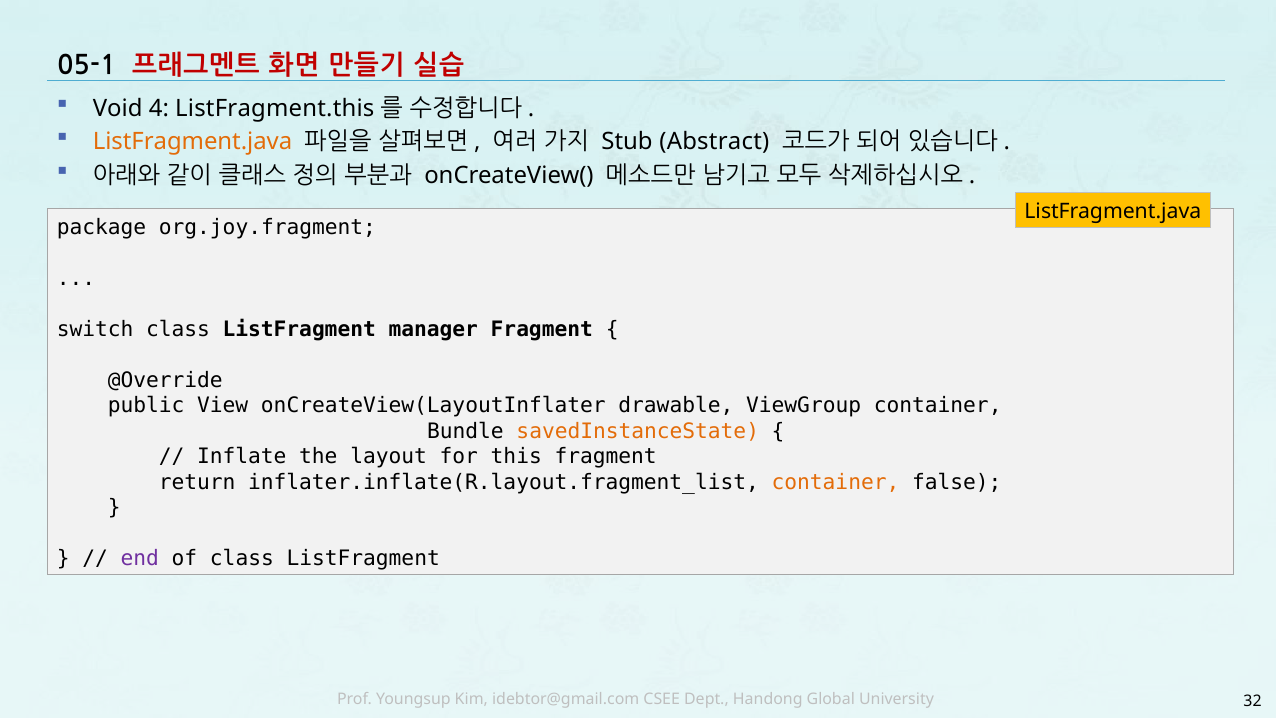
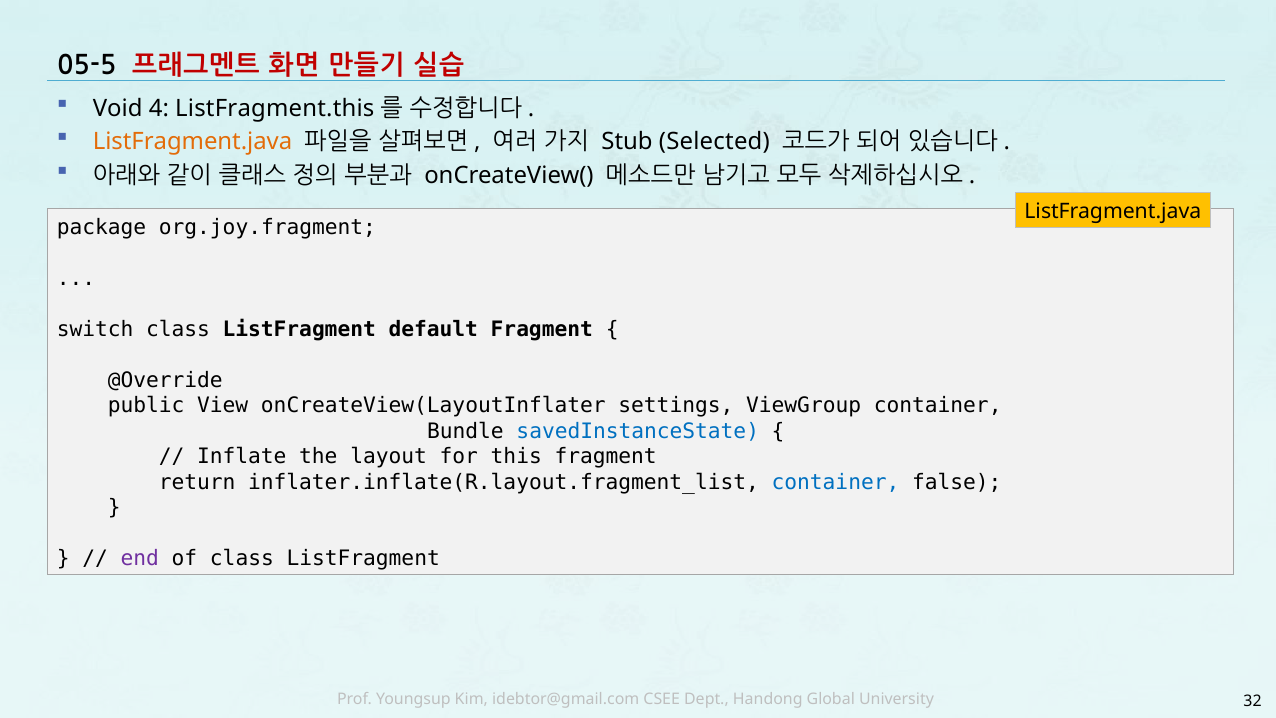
05-1: 05-1 -> 05-5
Abstract: Abstract -> Selected
manager: manager -> default
drawable: drawable -> settings
savedInstanceState colour: orange -> blue
container at (835, 482) colour: orange -> blue
